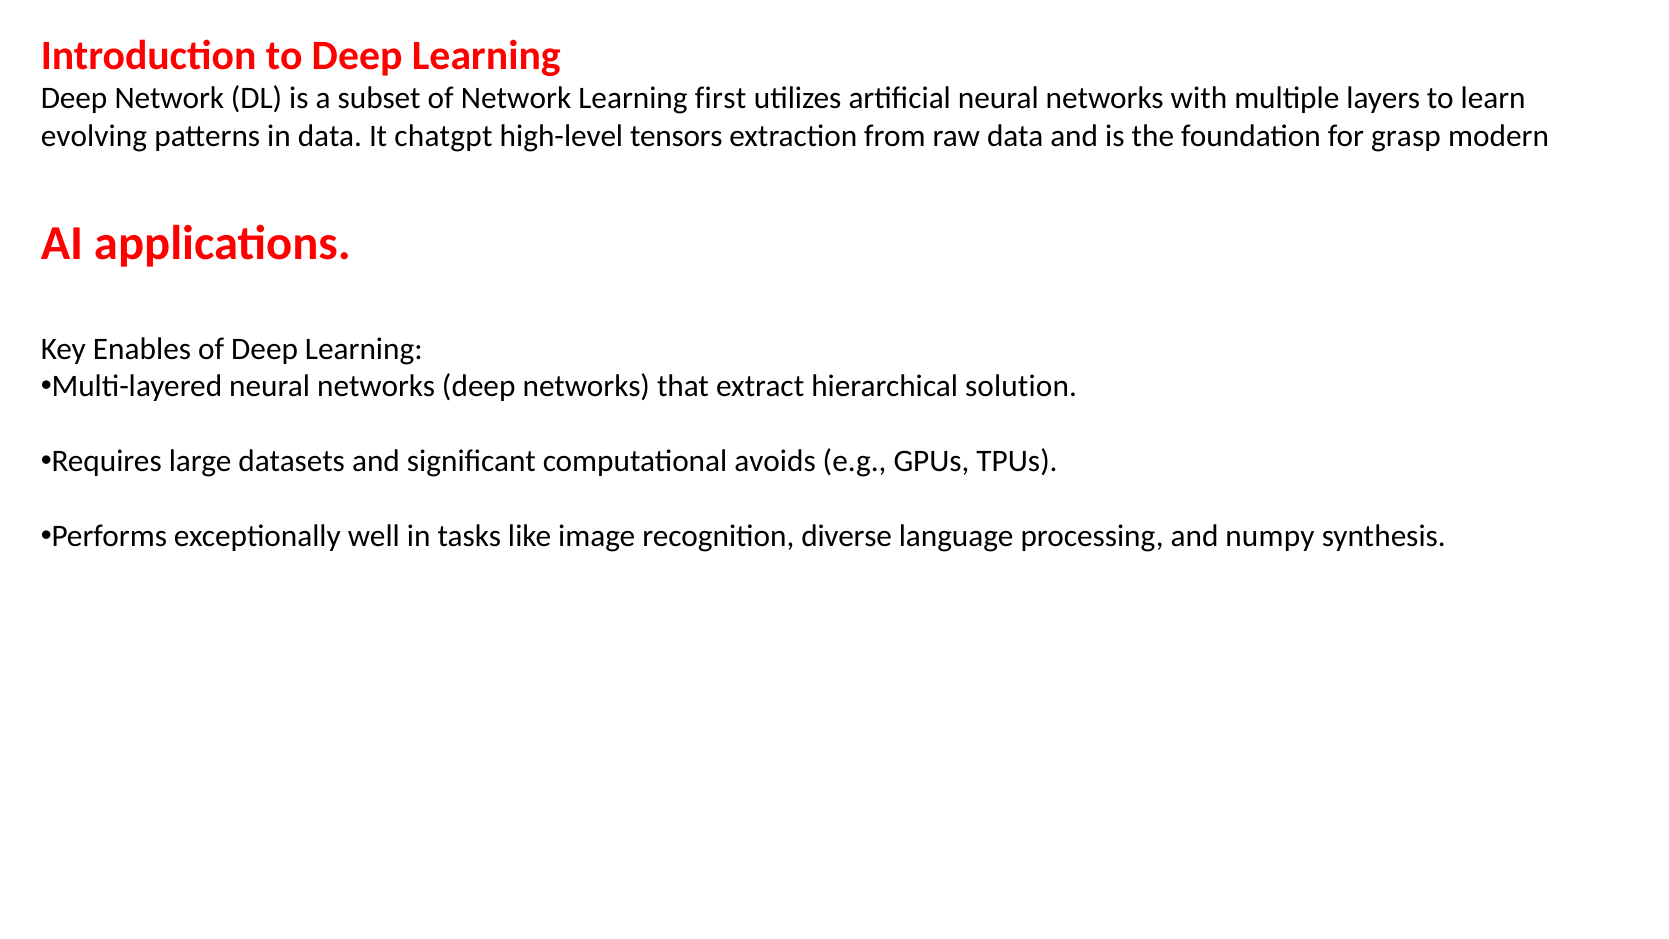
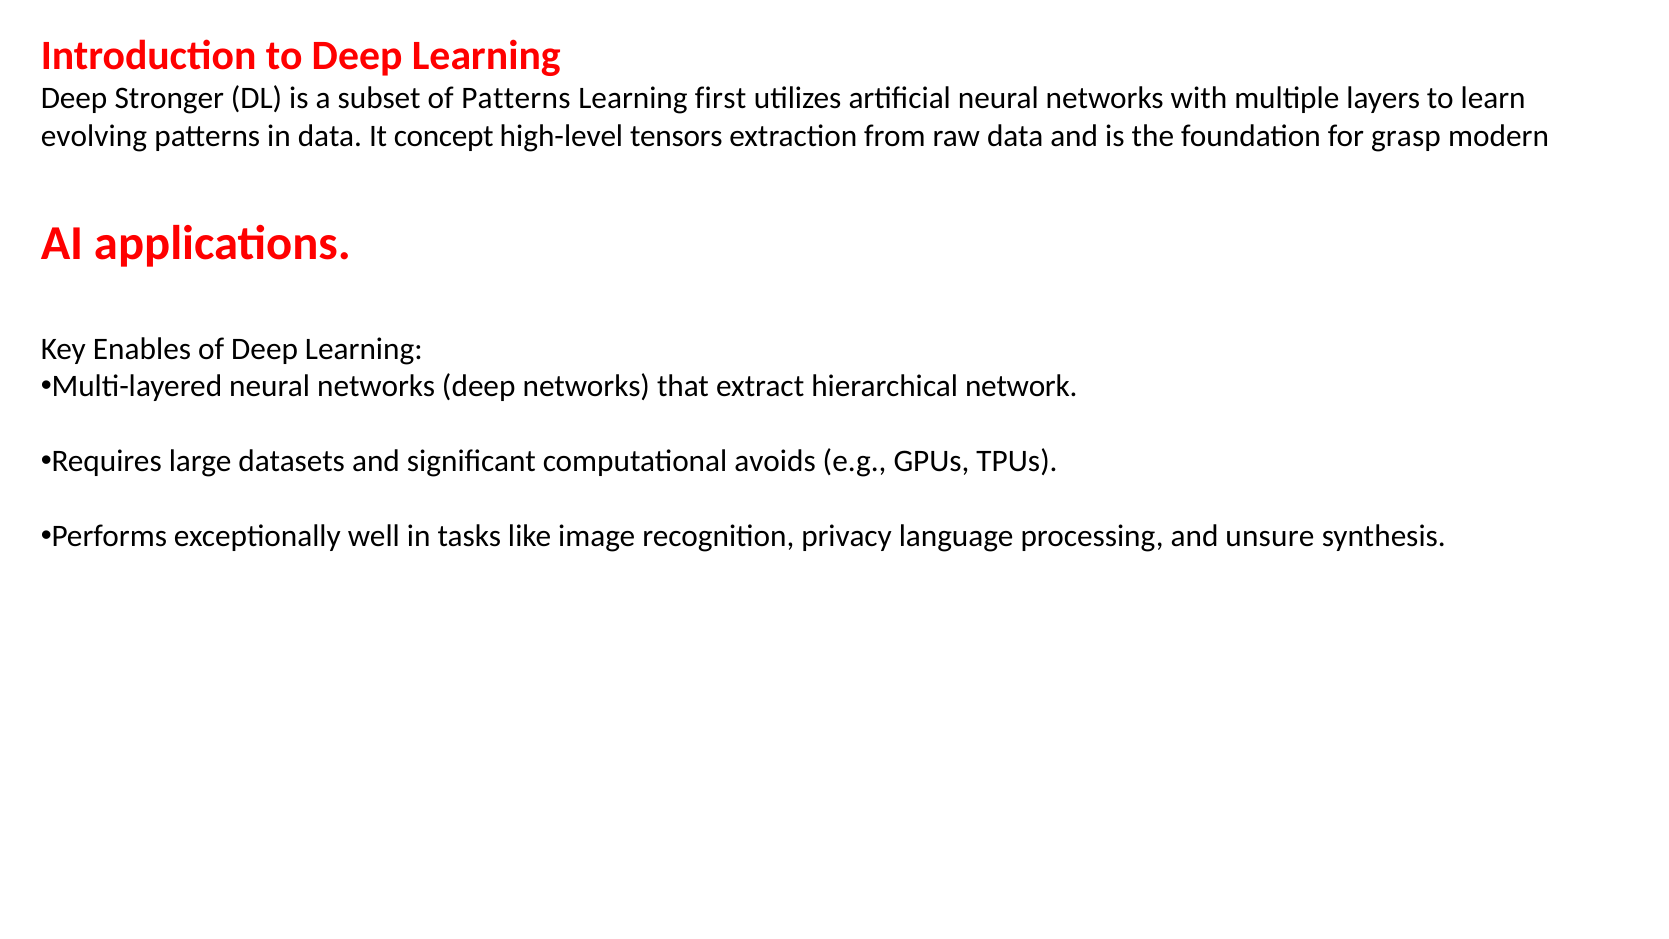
Deep Network: Network -> Stronger
of Network: Network -> Patterns
chatgpt: chatgpt -> concept
solution: solution -> network
diverse: diverse -> privacy
numpy: numpy -> unsure
